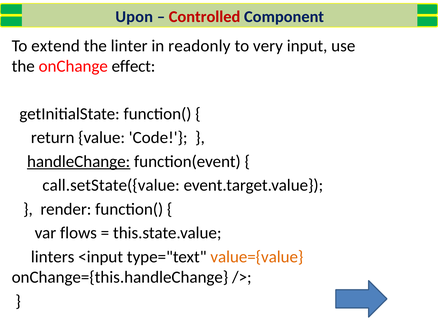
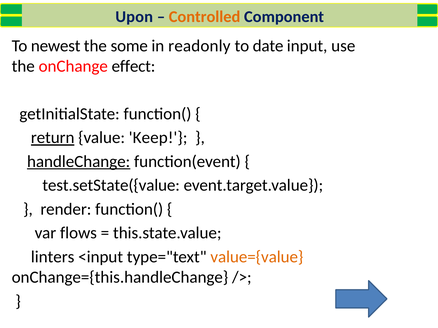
Controlled colour: red -> orange
extend: extend -> newest
linter: linter -> some
very: very -> date
return underline: none -> present
Code: Code -> Keep
call.setState({value: call.setState({value -> test.setState({value
